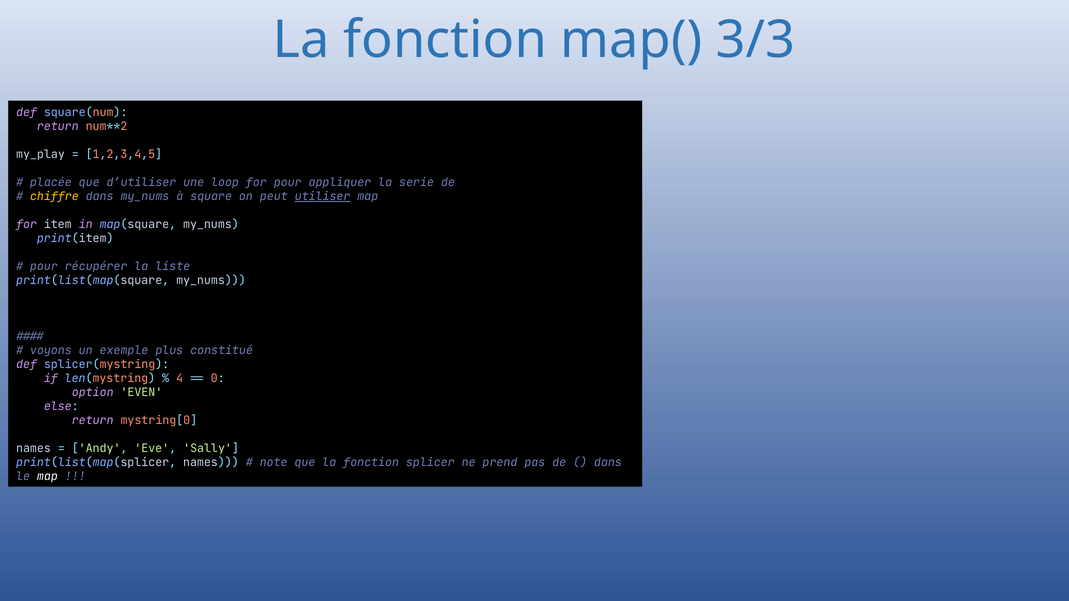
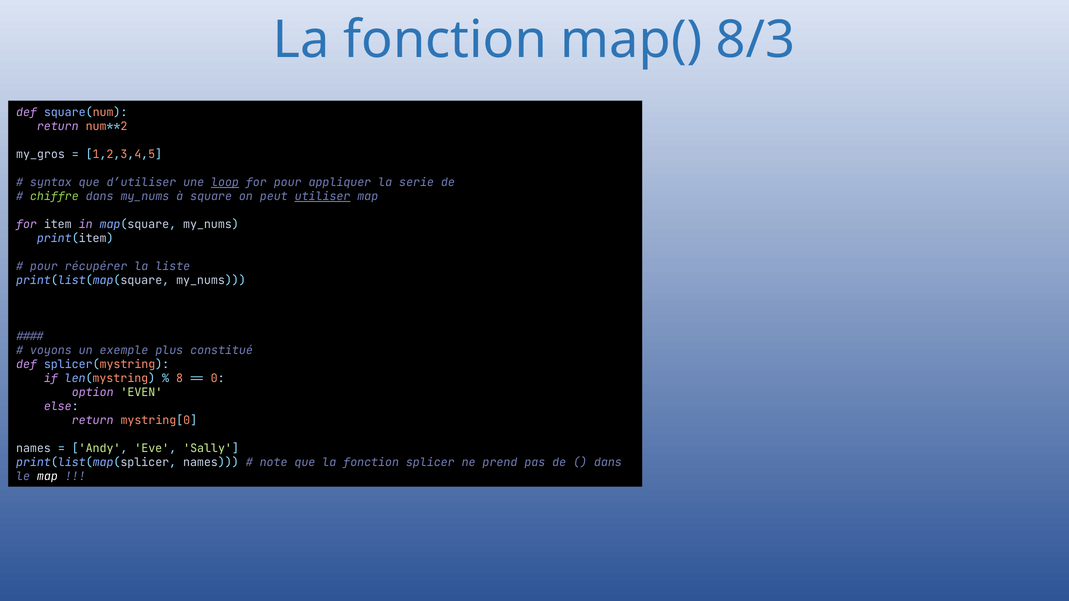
3/3: 3/3 -> 8/3
my_play: my_play -> my_gros
placée: placée -> syntax
loop underline: none -> present
chiffre colour: yellow -> light green
4: 4 -> 8
